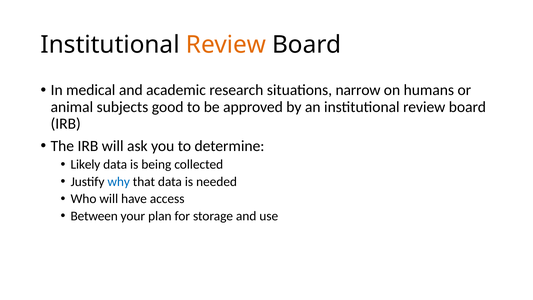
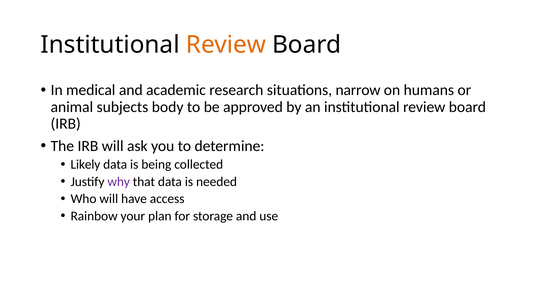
good: good -> body
why colour: blue -> purple
Between: Between -> Rainbow
